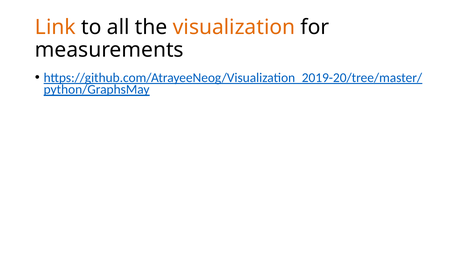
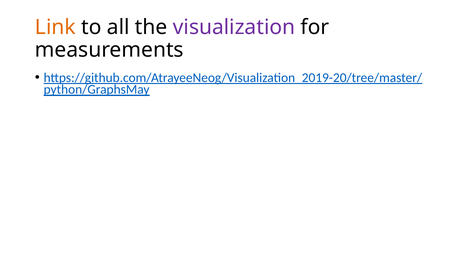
visualization colour: orange -> purple
